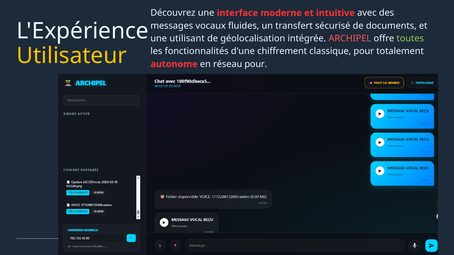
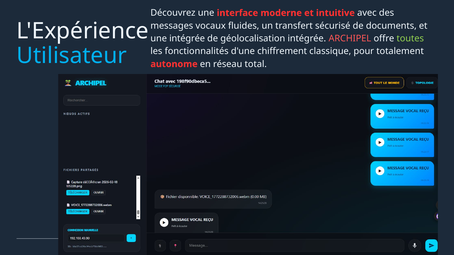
une utilisant: utilisant -> intégrée
Utilisateur colour: yellow -> light blue
réseau pour: pour -> total
